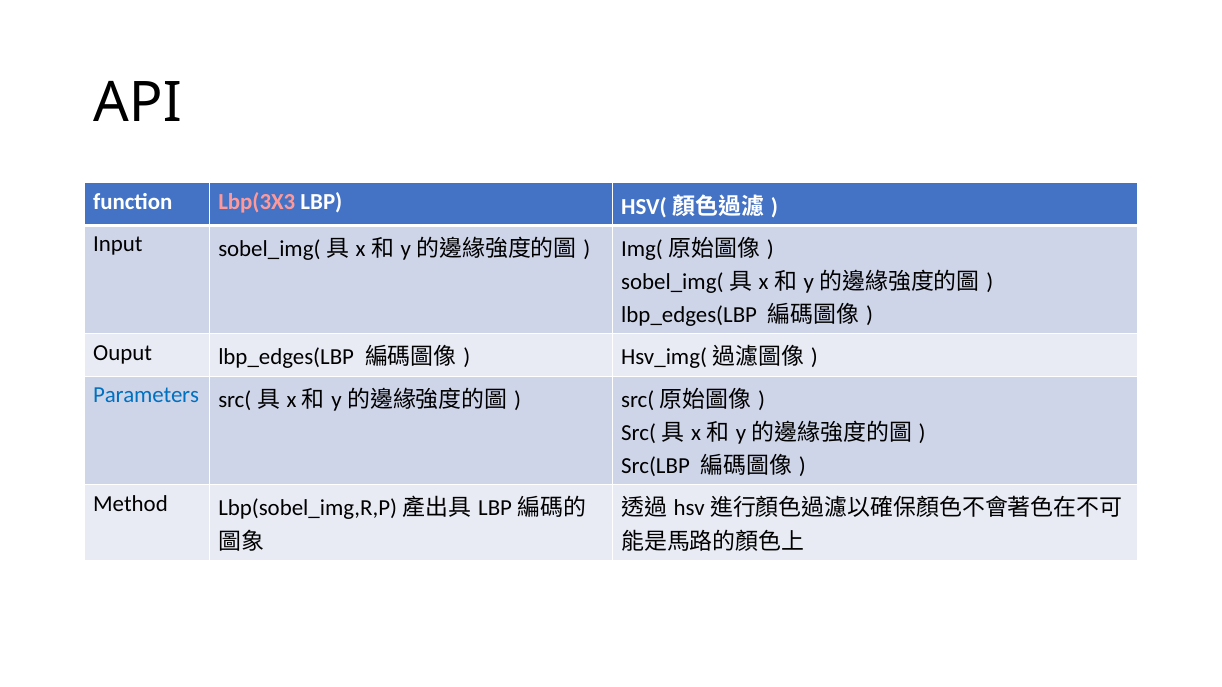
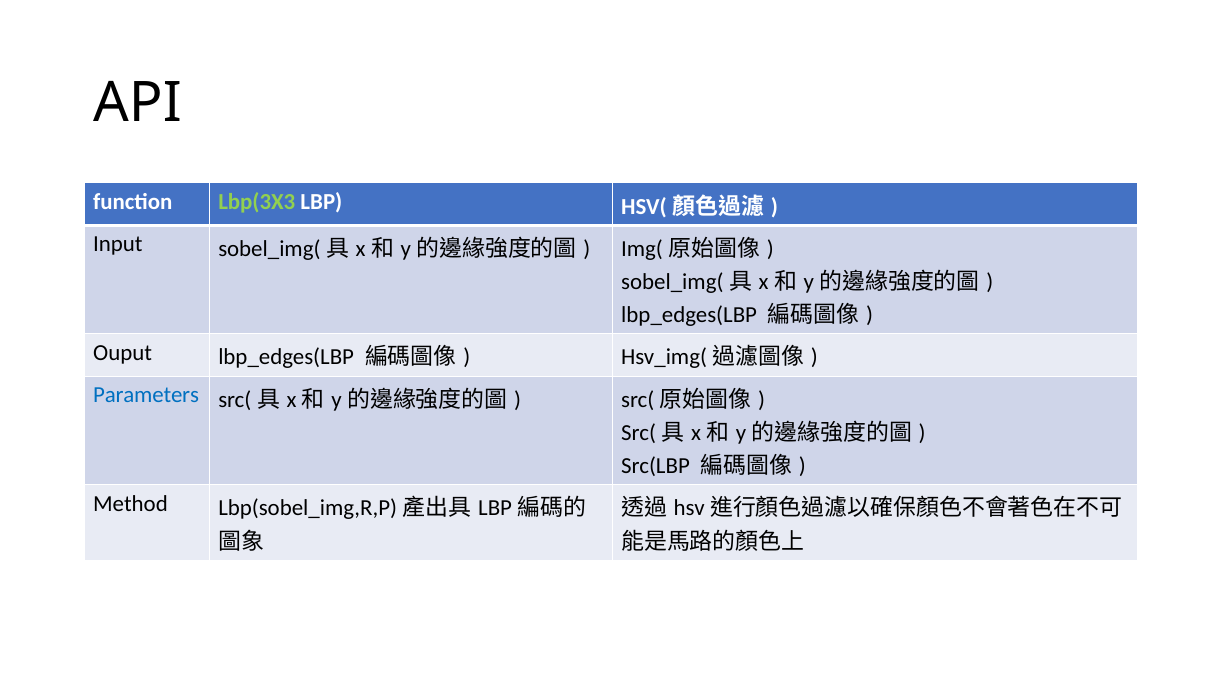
Lbp(3X3 colour: pink -> light green
